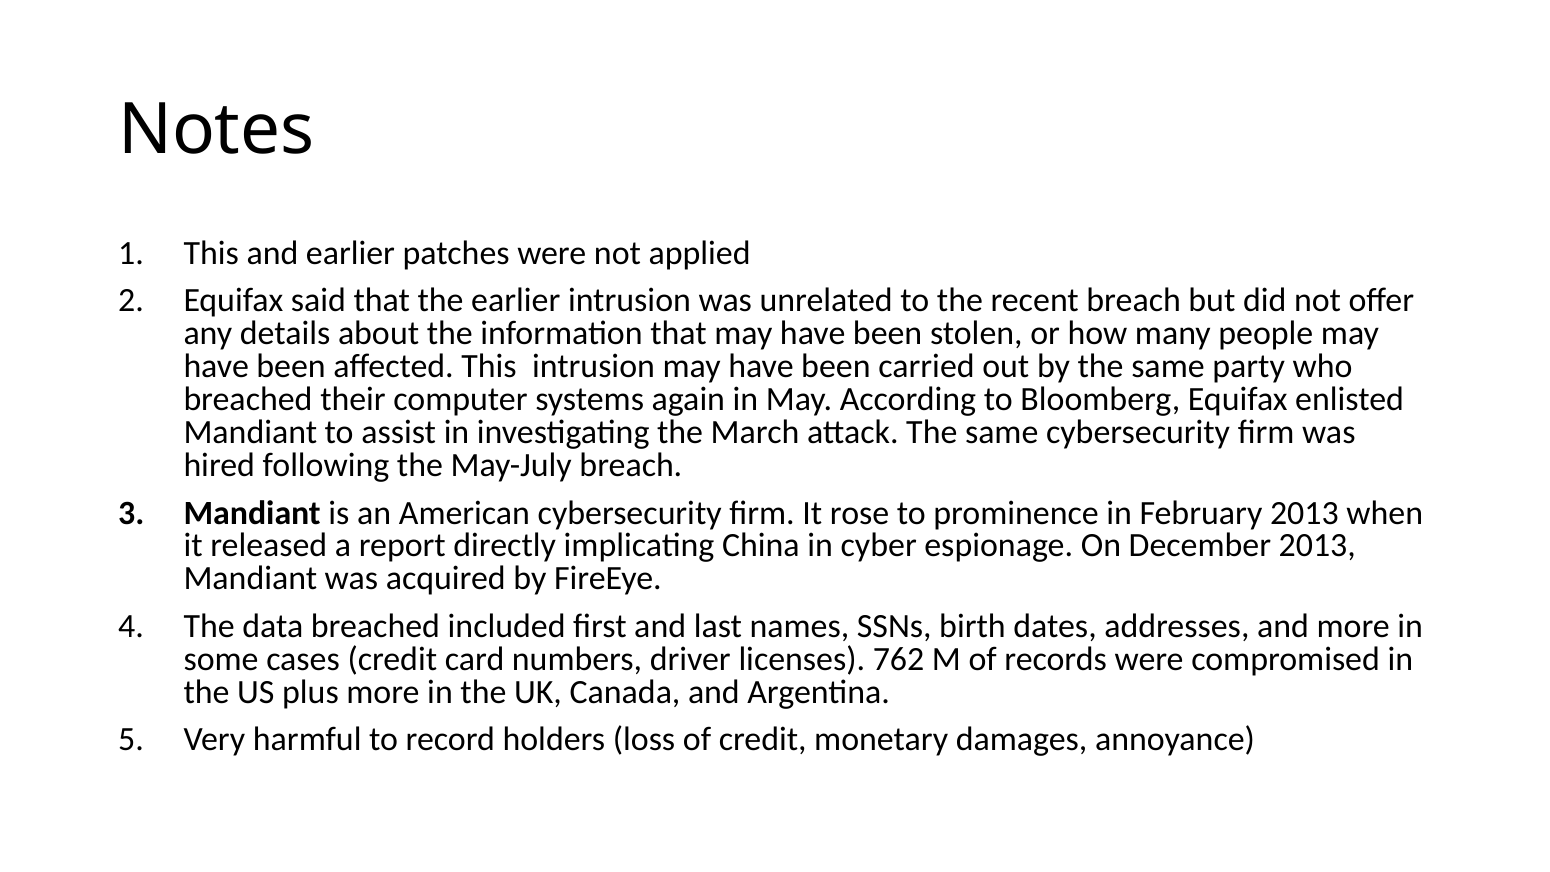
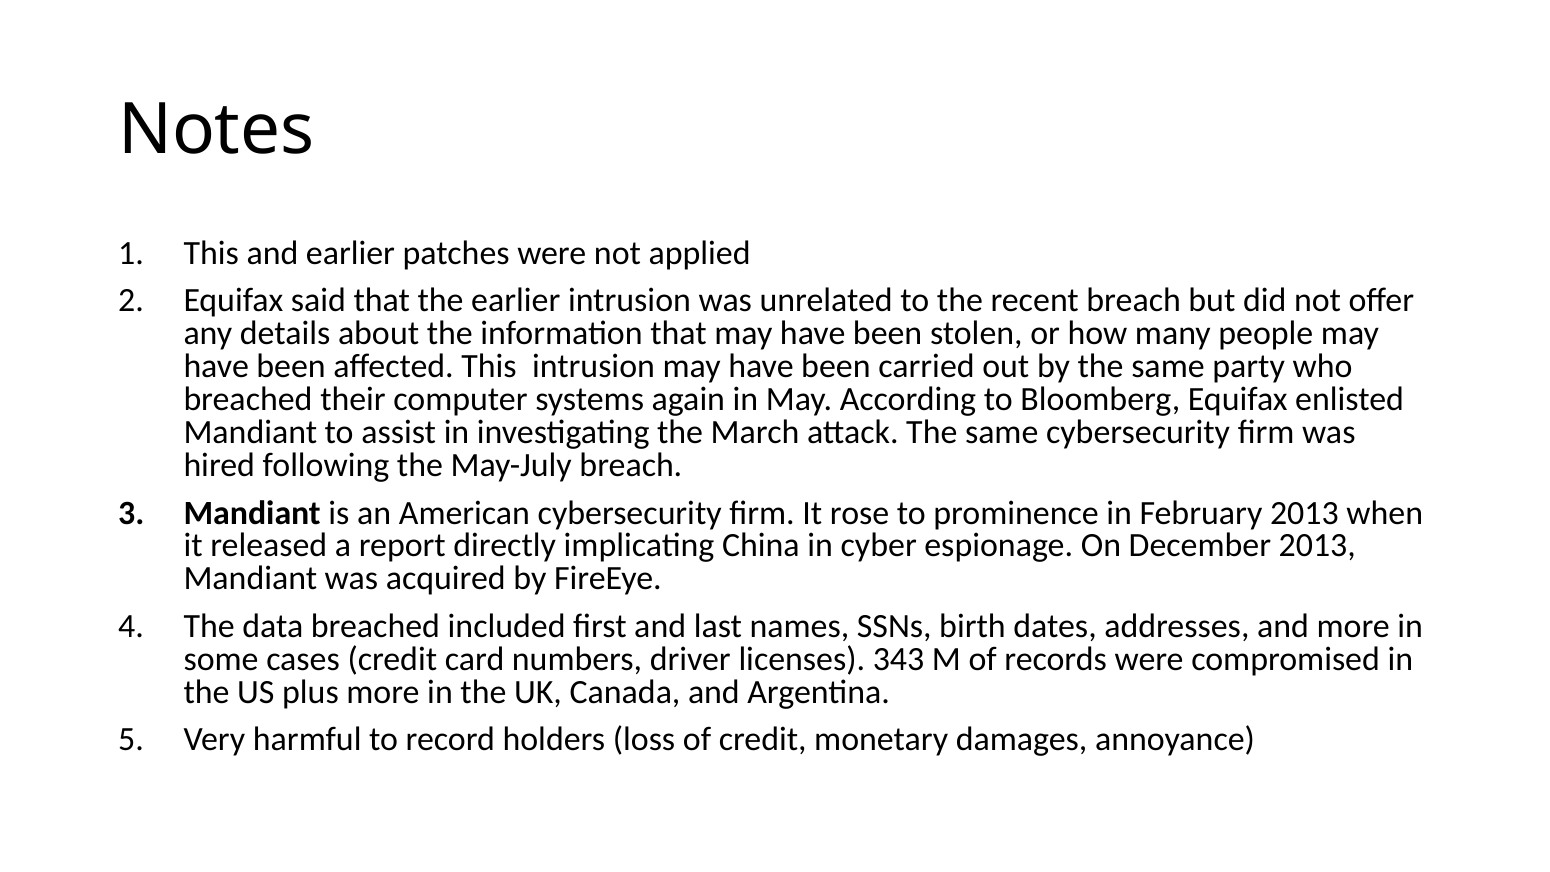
762: 762 -> 343
